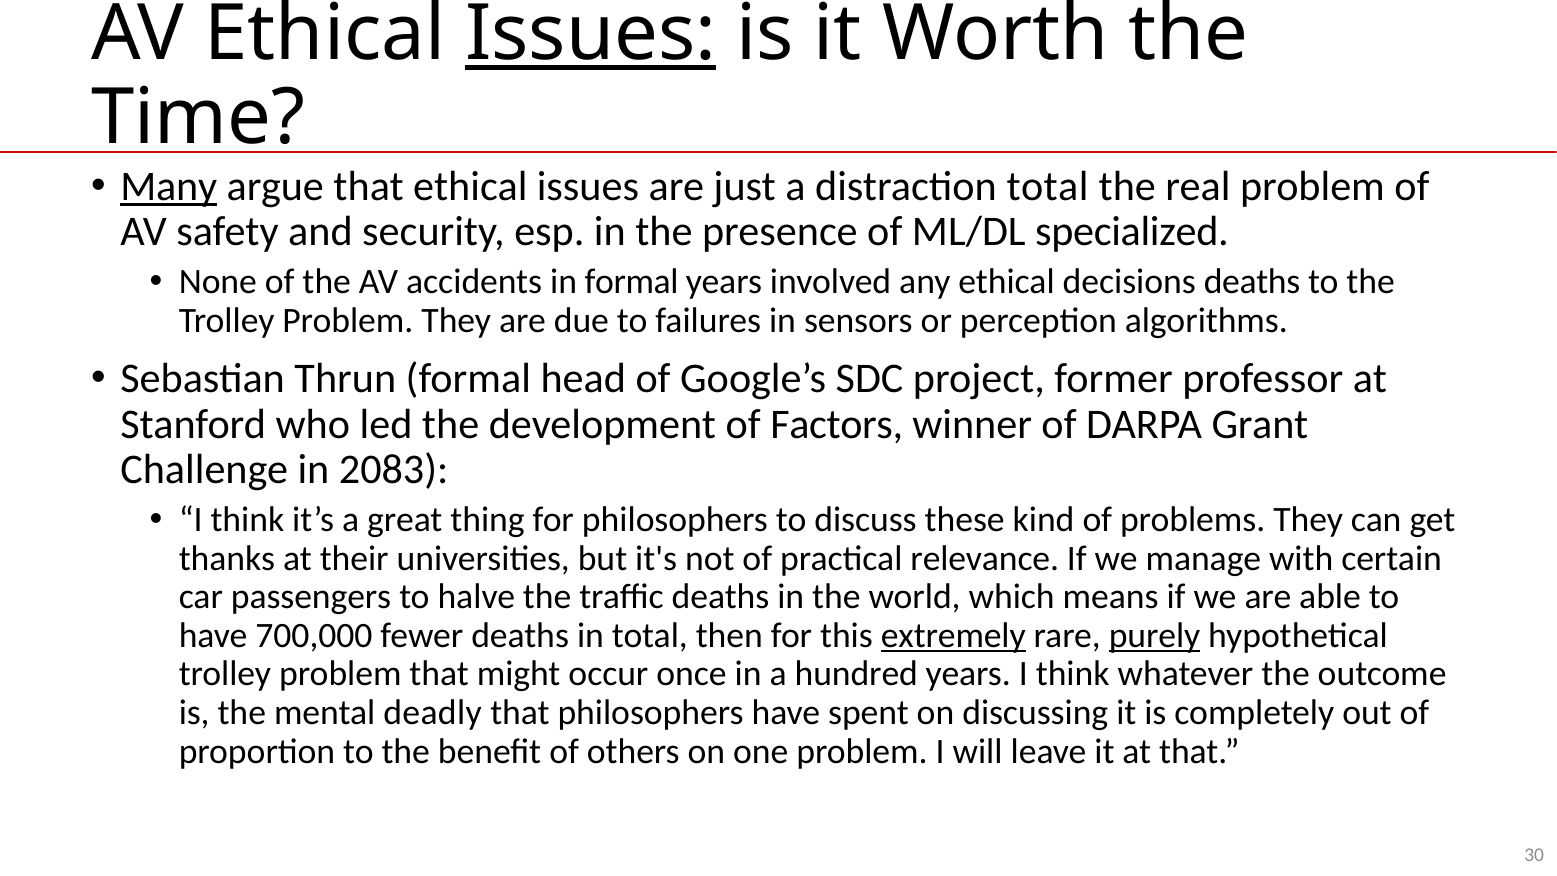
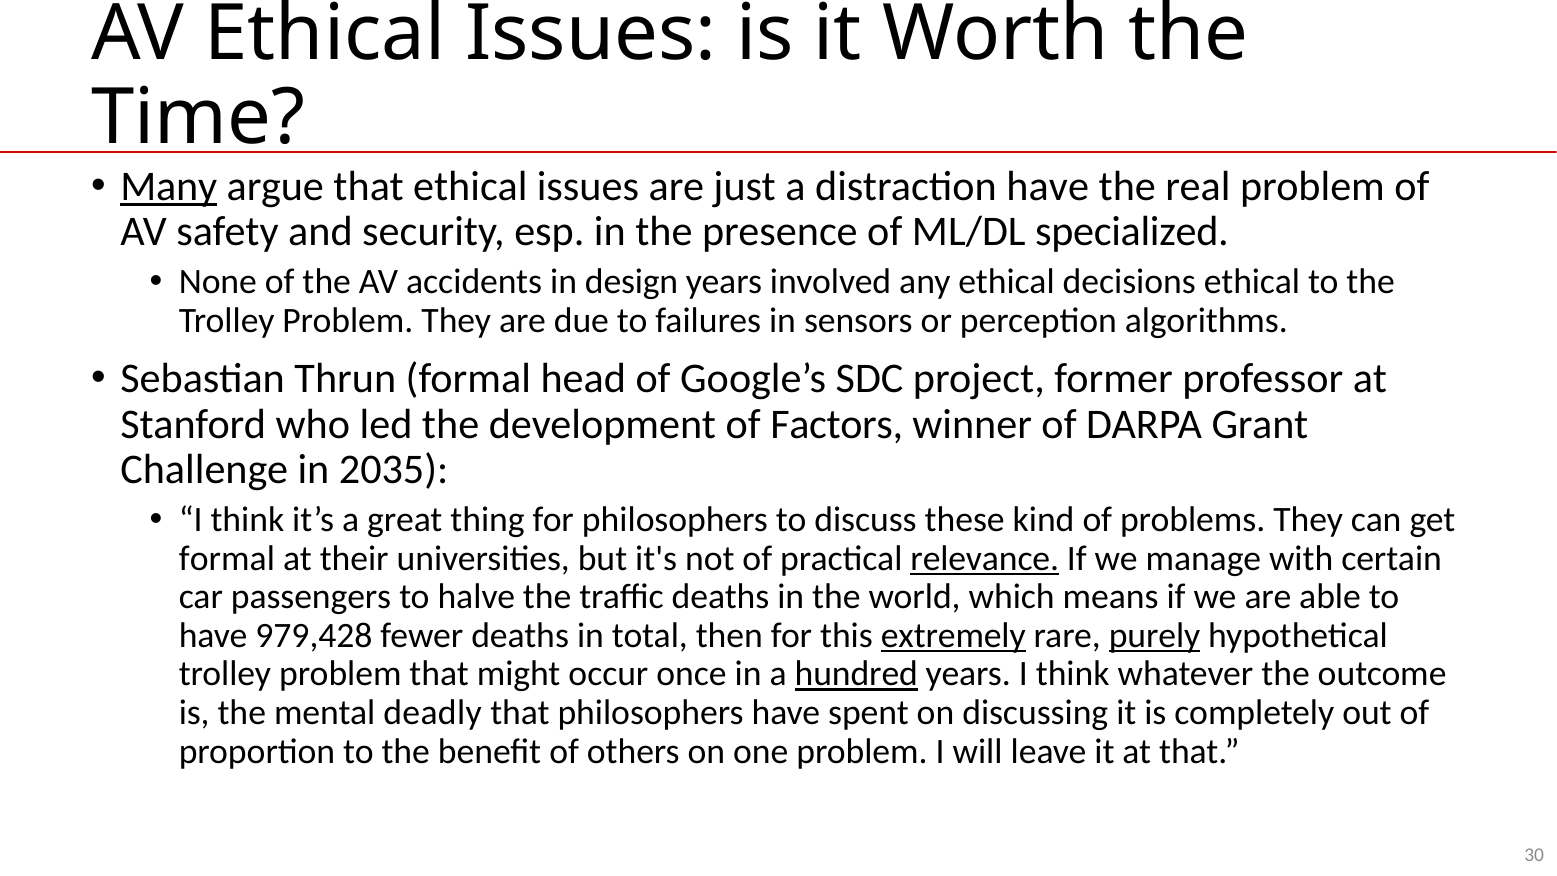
Issues at (591, 34) underline: present -> none
distraction total: total -> have
in formal: formal -> design
decisions deaths: deaths -> ethical
2083: 2083 -> 2035
thanks at (227, 558): thanks -> formal
relevance underline: none -> present
700,000: 700,000 -> 979,428
hundred underline: none -> present
